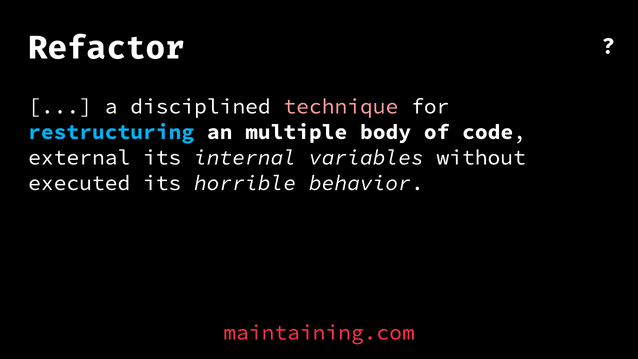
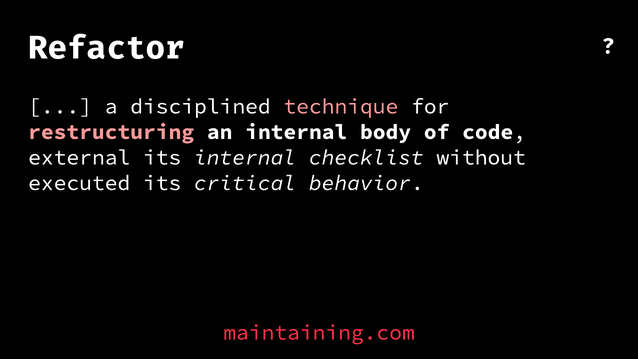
restructuring colour: light blue -> pink
an multiple: multiple -> internal
variables: variables -> checklist
horrible: horrible -> critical
